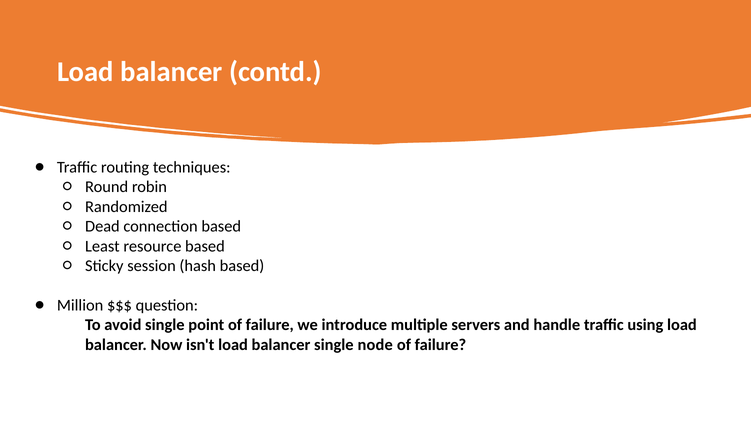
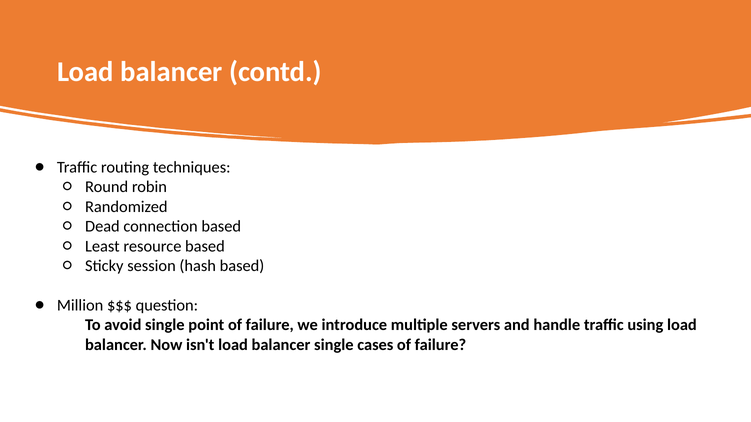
node: node -> cases
